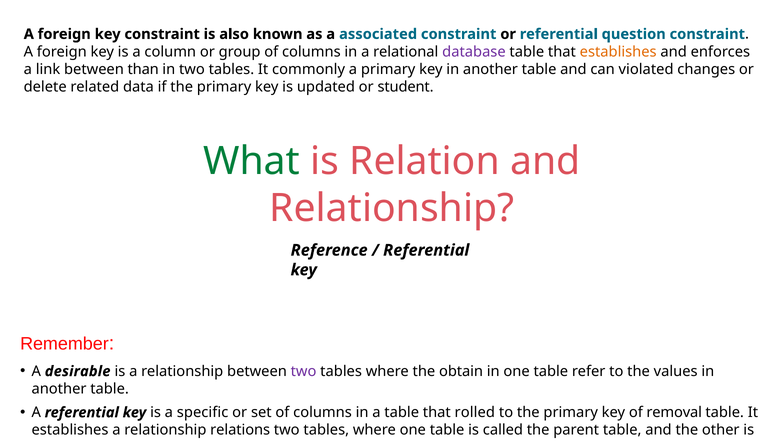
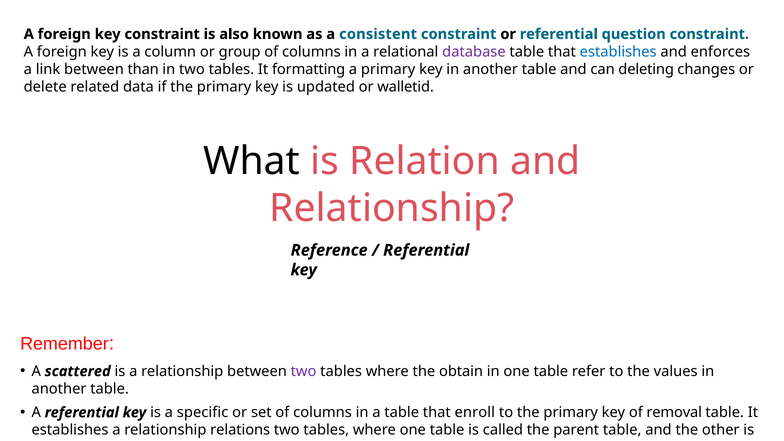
associated: associated -> consistent
establishes at (618, 52) colour: orange -> blue
commonly: commonly -> formatting
violated: violated -> deleting
student: student -> walletid
What colour: green -> black
desirable: desirable -> scattered
rolled: rolled -> enroll
